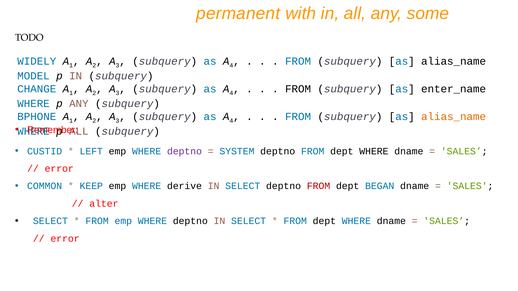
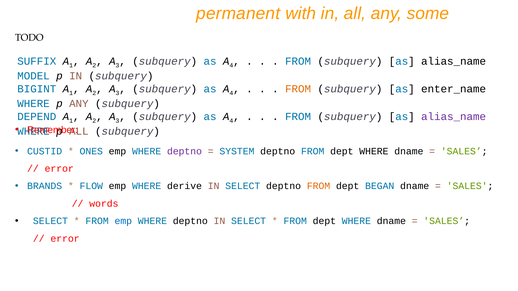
WIDELY: WIDELY -> SUFFIX
CHANGE: CHANGE -> BIGINT
FROM at (298, 89) colour: black -> orange
BPHONE: BPHONE -> DEPEND
alias_name at (454, 117) colour: orange -> purple
LEFT: LEFT -> ONES
COMMON: COMMON -> BRANDS
KEEP: KEEP -> FLOW
FROM at (319, 186) colour: red -> orange
alter: alter -> words
